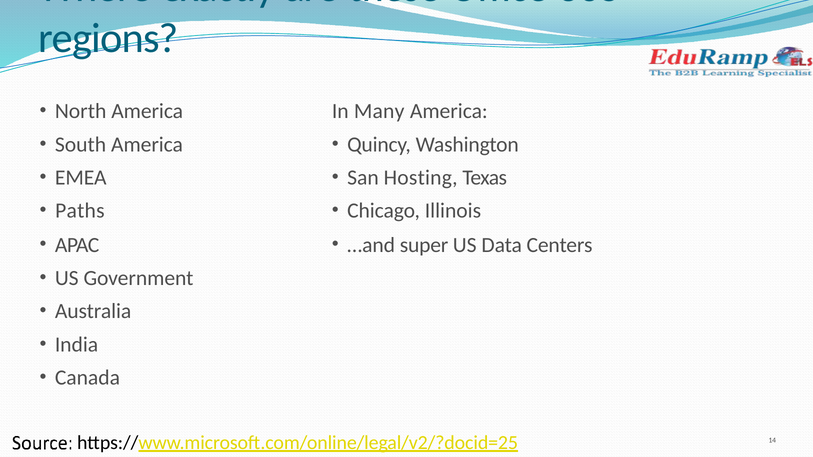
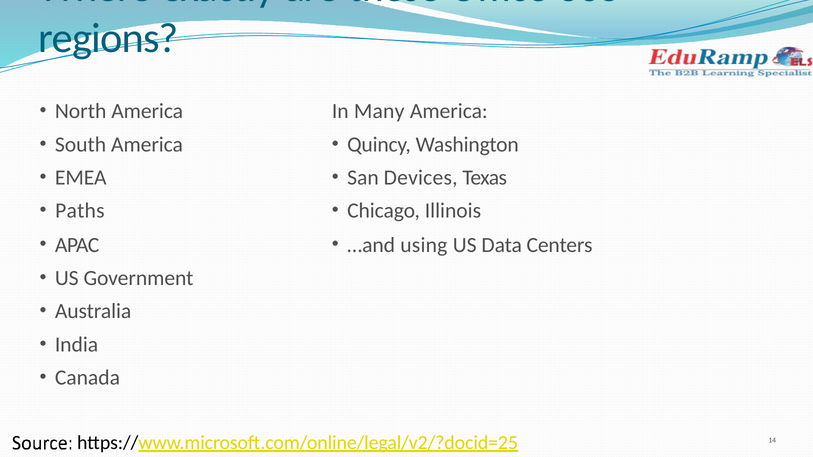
Hosting: Hosting -> Devices
super: super -> using
